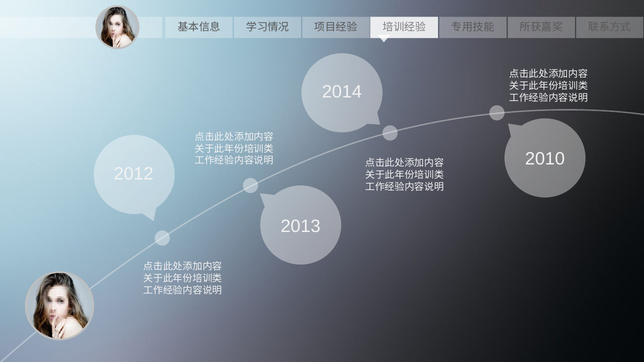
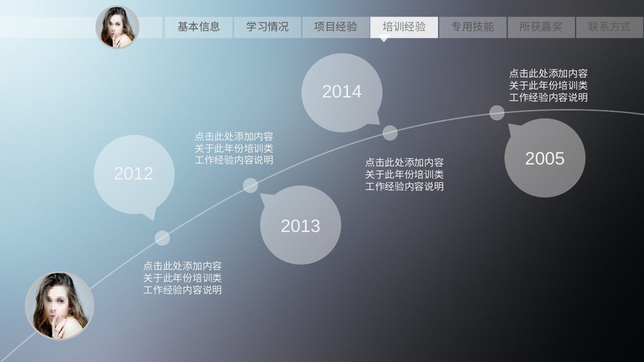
2010: 2010 -> 2005
